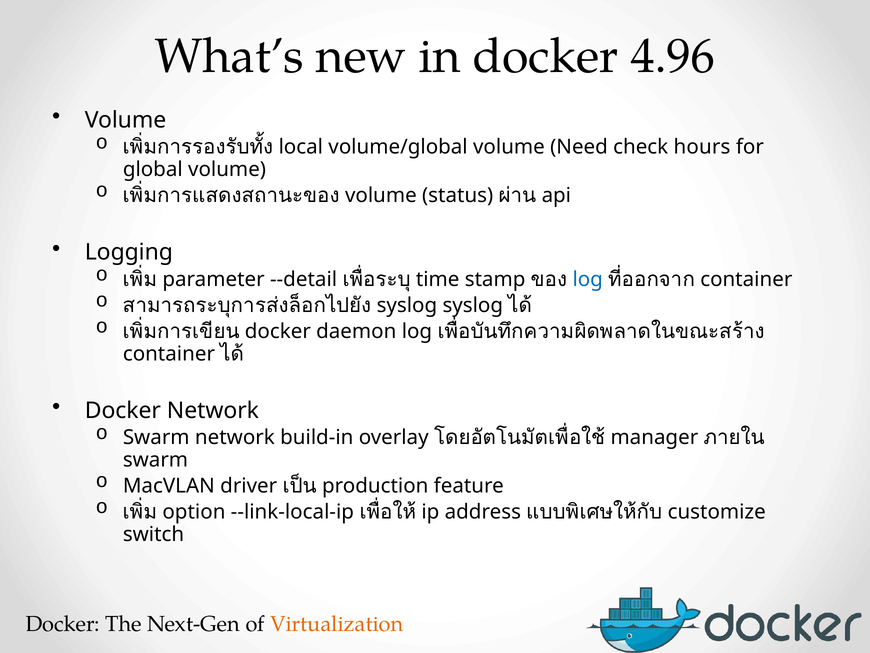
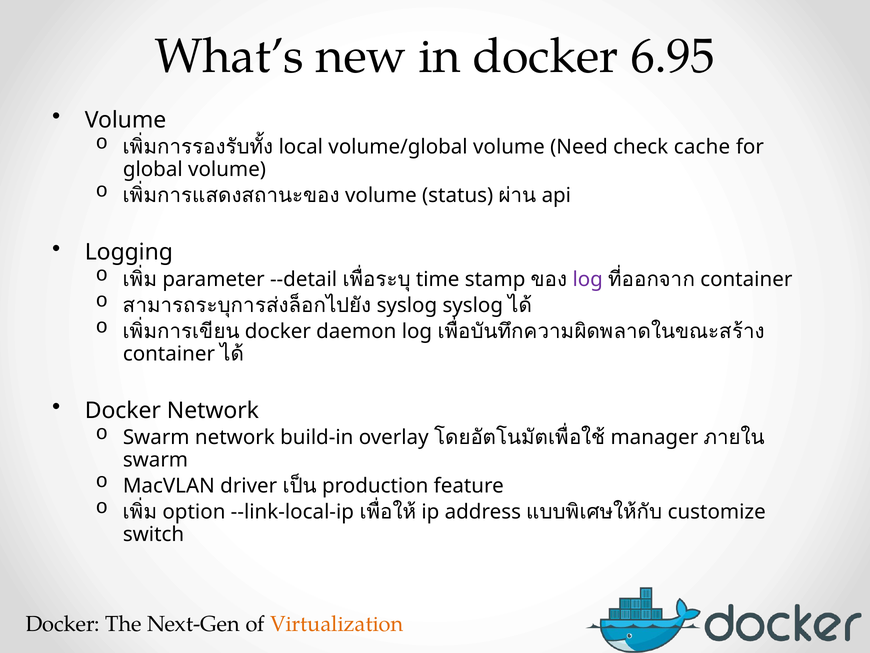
4.96: 4.96 -> 6.95
hours: hours -> cache
log at (588, 279) colour: blue -> purple
